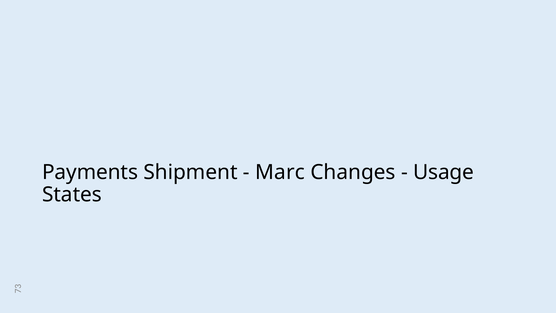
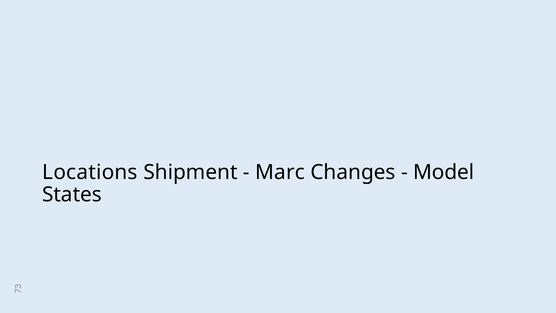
Payments: Payments -> Locations
Usage: Usage -> Model
